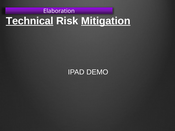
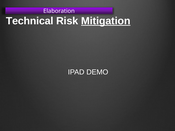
Technical underline: present -> none
